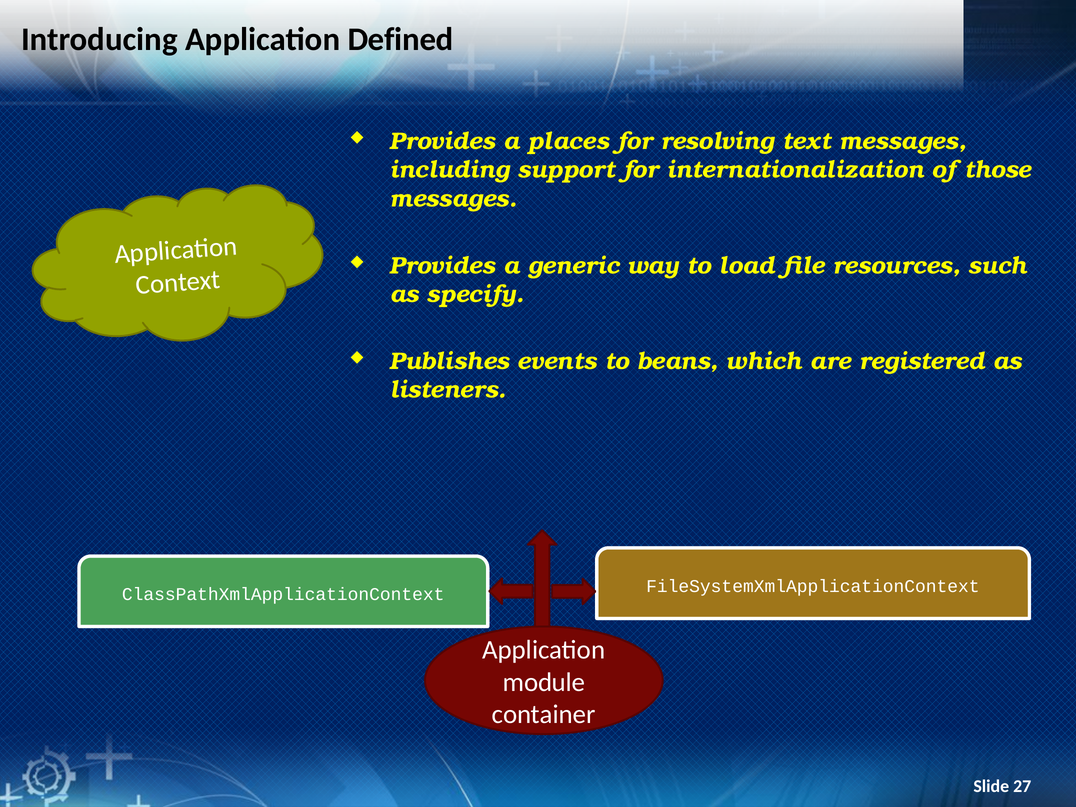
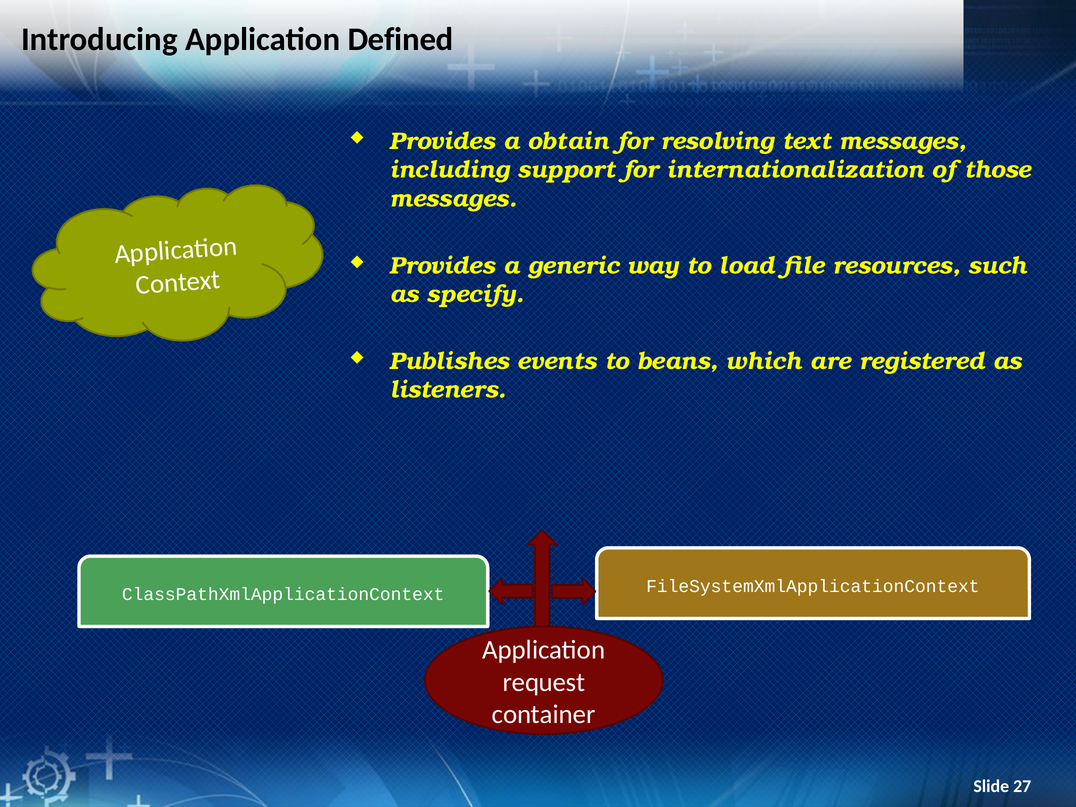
places: places -> obtain
module: module -> request
